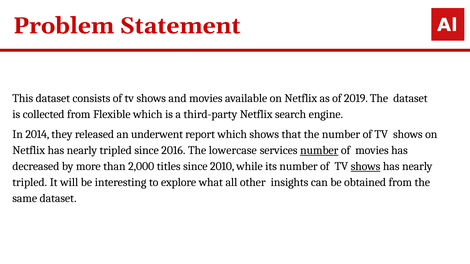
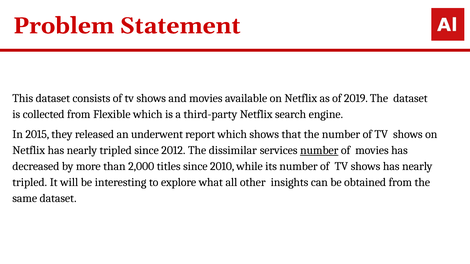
2014: 2014 -> 2015
2016: 2016 -> 2012
lowercase: lowercase -> dissimilar
shows at (366, 167) underline: present -> none
